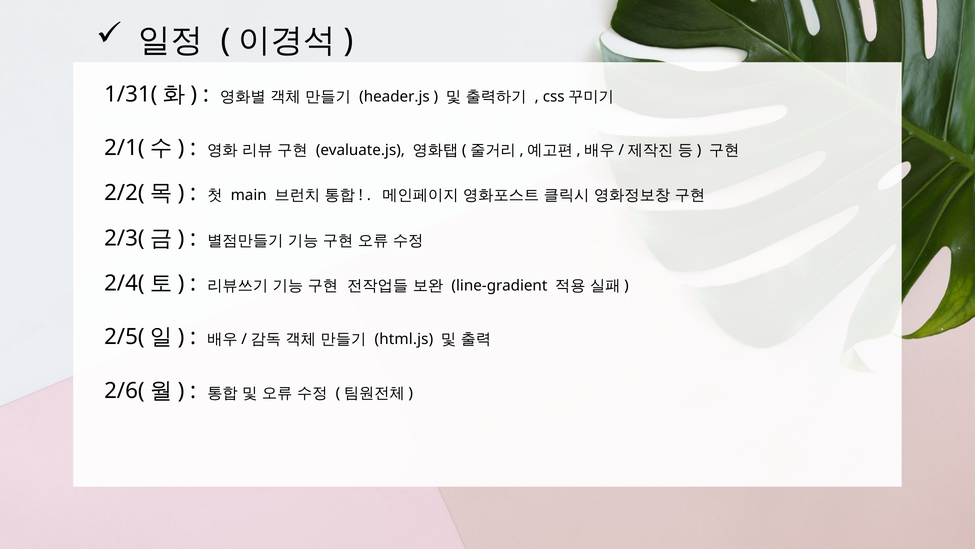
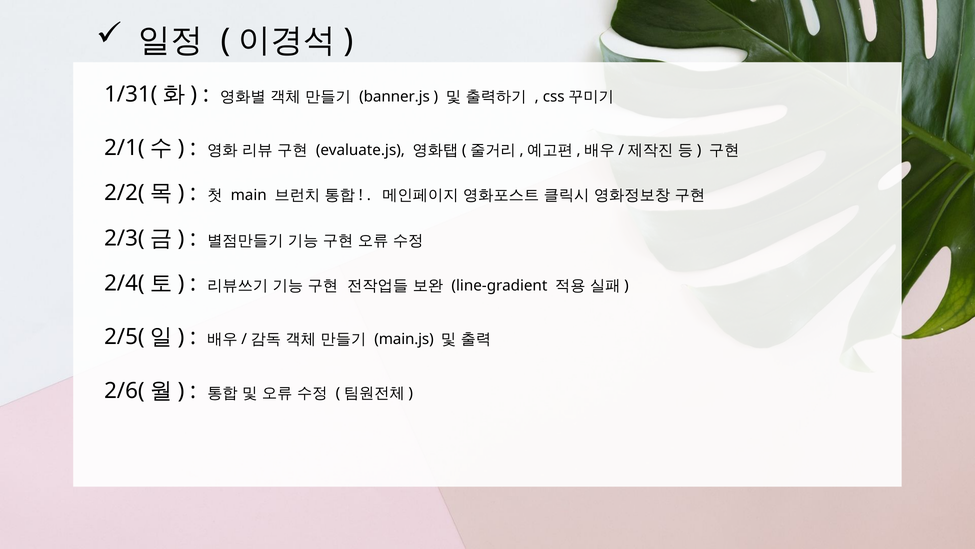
header.js: header.js -> banner.js
html.js: html.js -> main.js
